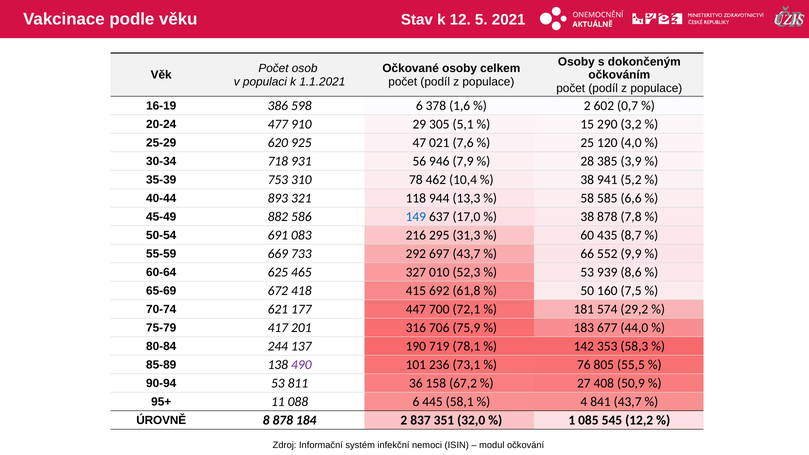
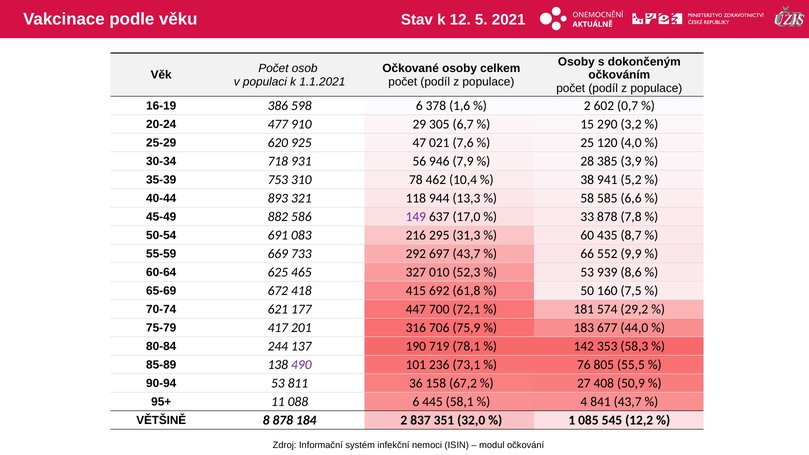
5,1: 5,1 -> 6,7
149 colour: blue -> purple
38 at (587, 217): 38 -> 33
ÚROVNĚ: ÚROVNĚ -> VĚTŠINĚ
